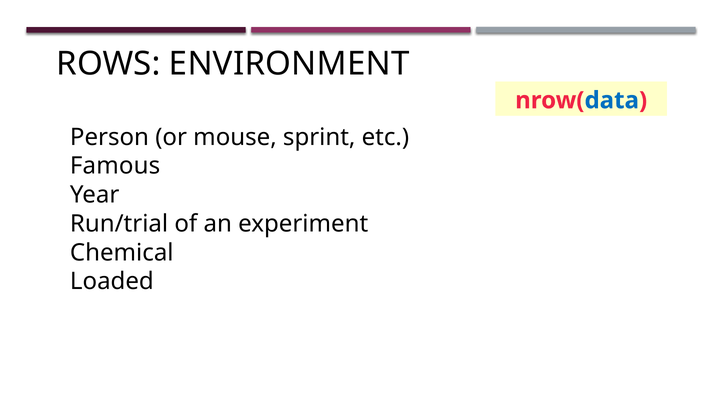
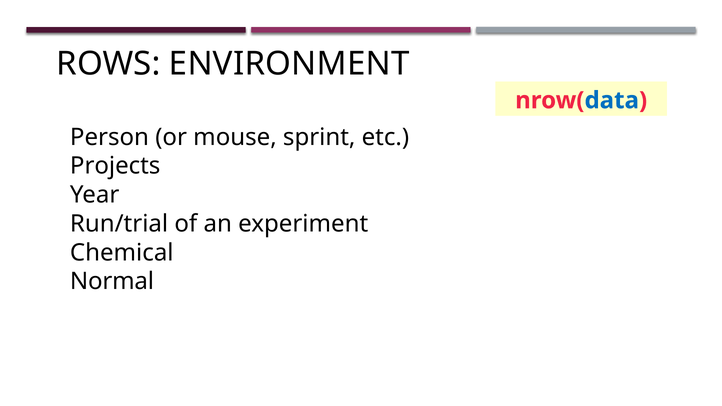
Famous: Famous -> Projects
Loaded: Loaded -> Normal
